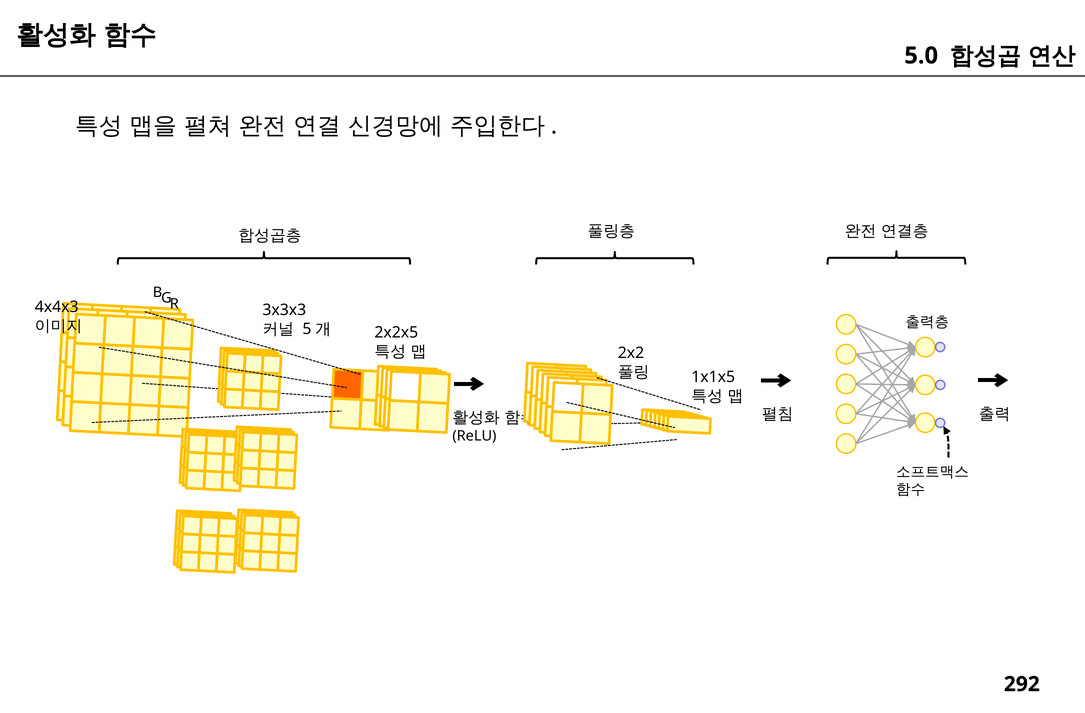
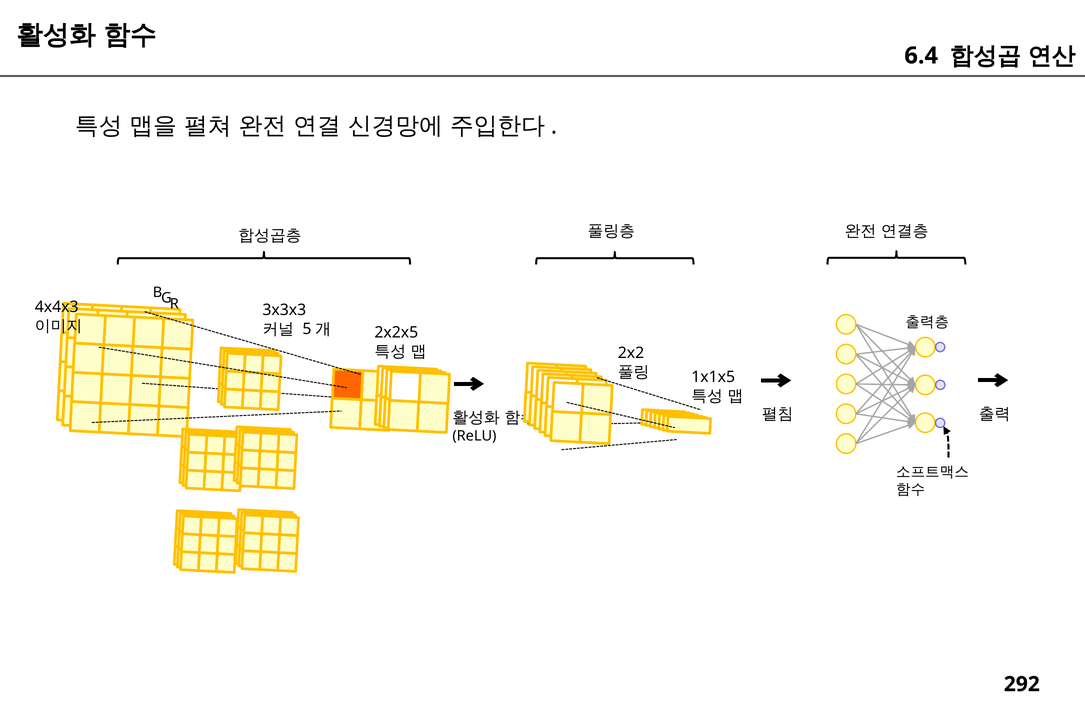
5.0: 5.0 -> 6.4
